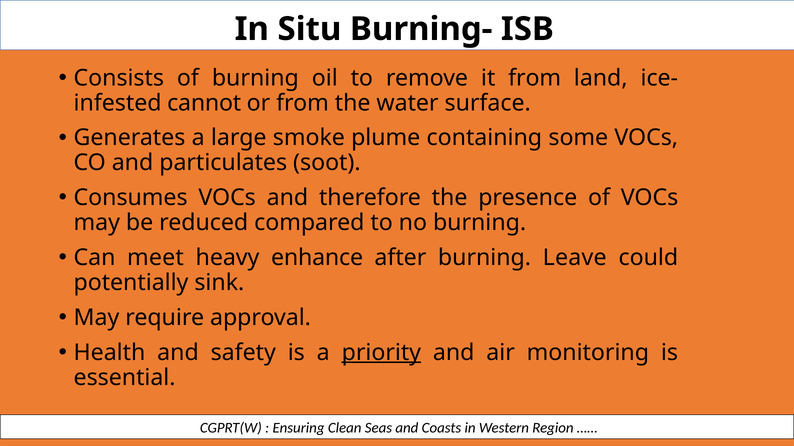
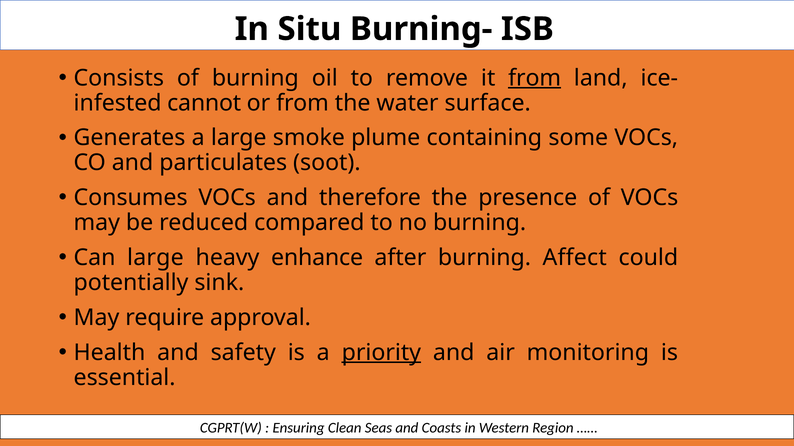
from at (535, 78) underline: none -> present
Can meet: meet -> large
Leave: Leave -> Affect
